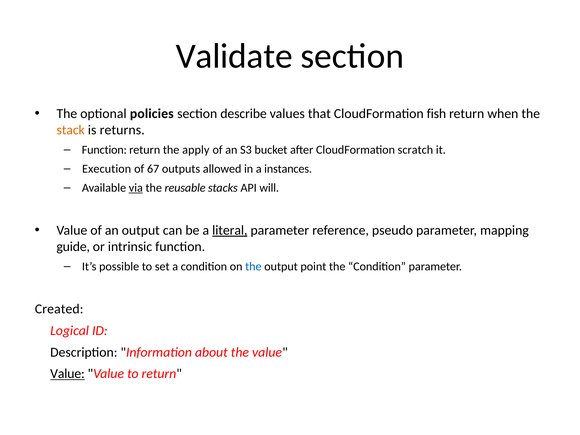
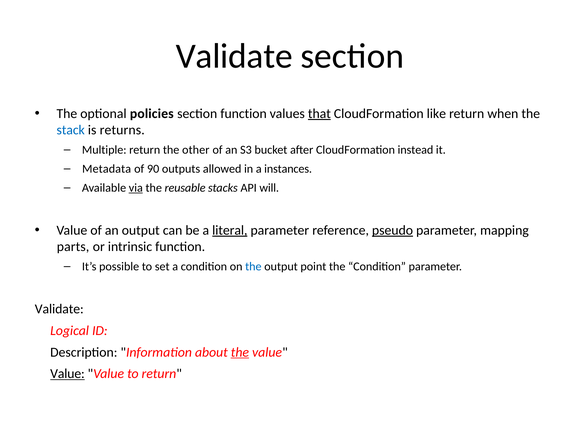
section describe: describe -> function
that underline: none -> present
fish: fish -> like
stack colour: orange -> blue
Function at (104, 150): Function -> Multiple
apply: apply -> other
scratch: scratch -> instead
Execution: Execution -> Metadata
67: 67 -> 90
pseudo underline: none -> present
guide: guide -> parts
Created at (59, 309): Created -> Validate
the at (240, 352) underline: none -> present
